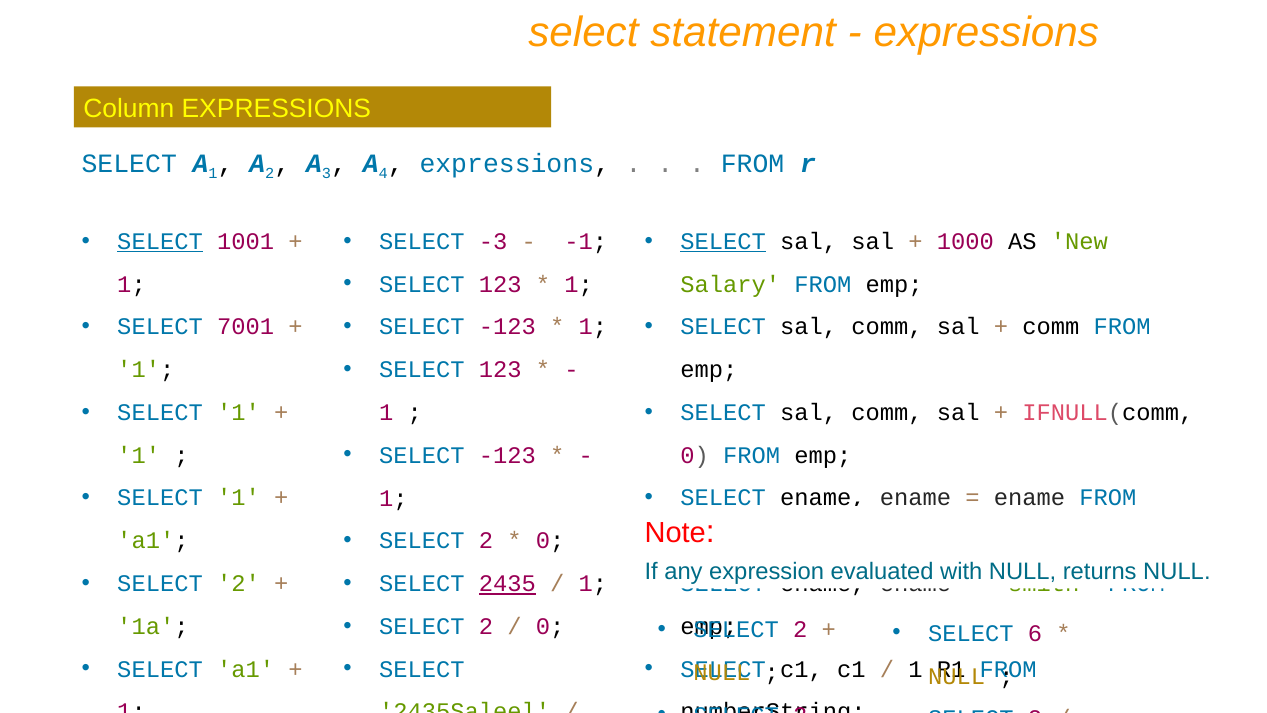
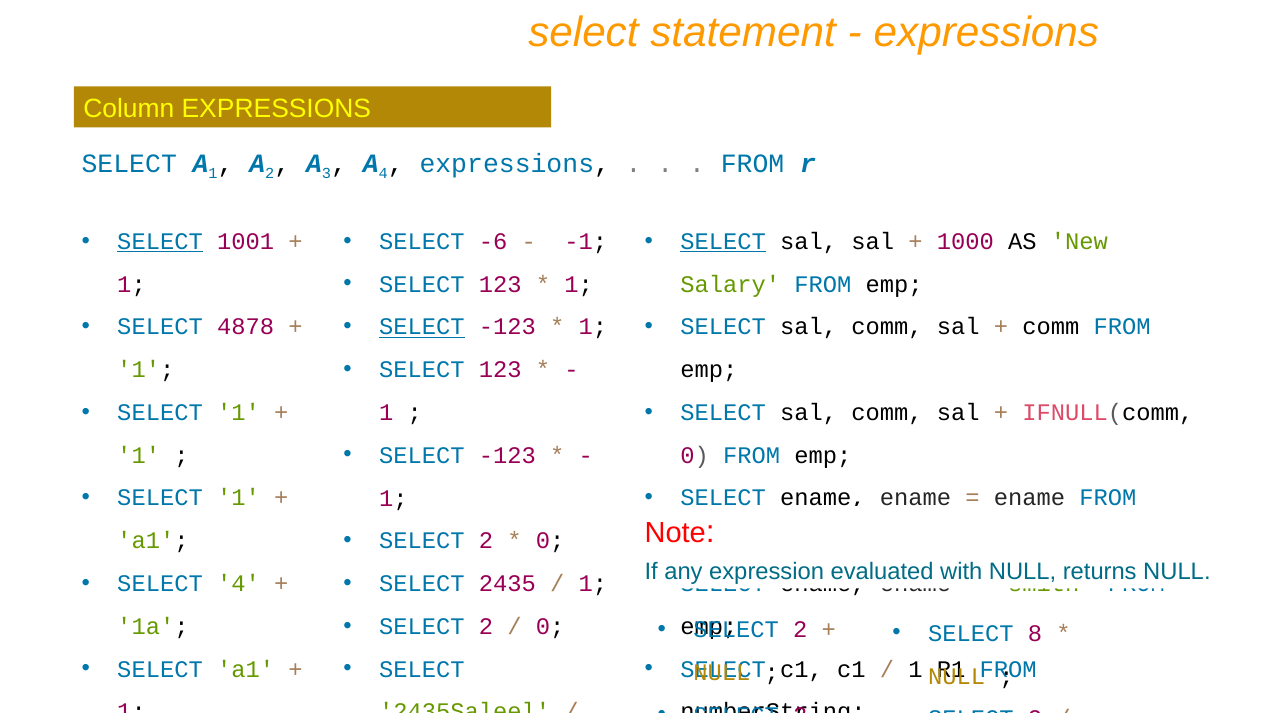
-3: -3 -> -6
7001: 7001 -> 4878
SELECT at (422, 327) underline: none -> present
2 at (238, 583): 2 -> 4
2435 underline: present -> none
6: 6 -> 8
